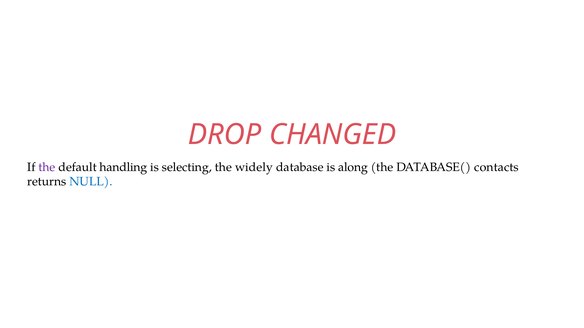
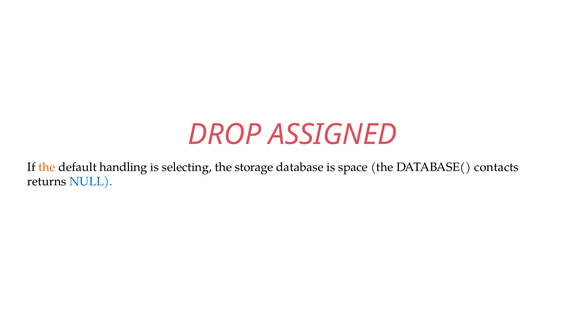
CHANGED: CHANGED -> ASSIGNED
the at (47, 167) colour: purple -> orange
widely: widely -> storage
along: along -> space
